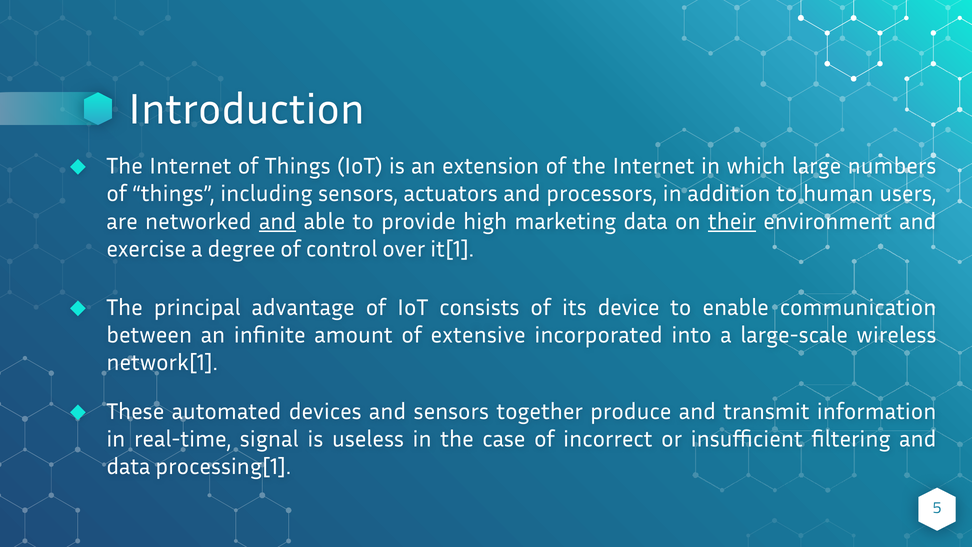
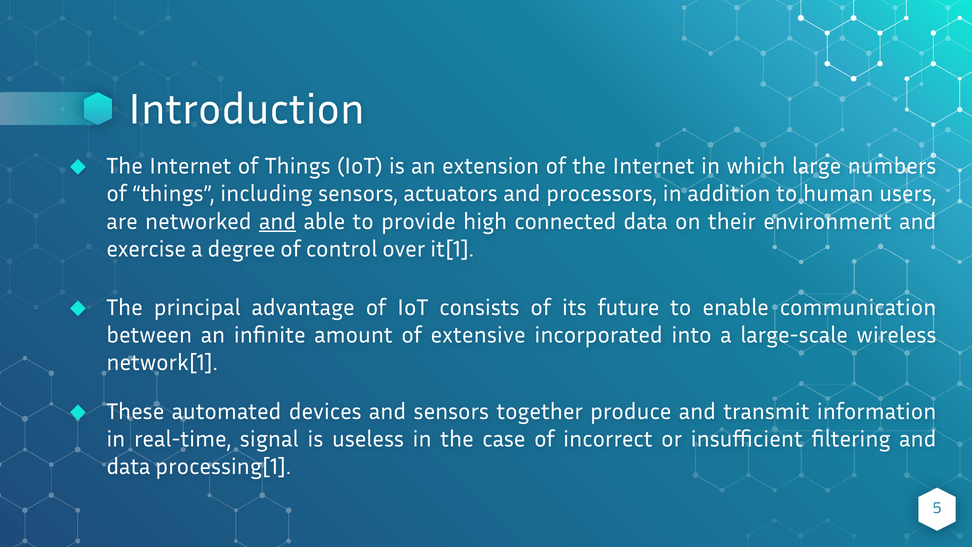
marketing: marketing -> connected
their underline: present -> none
device: device -> future
